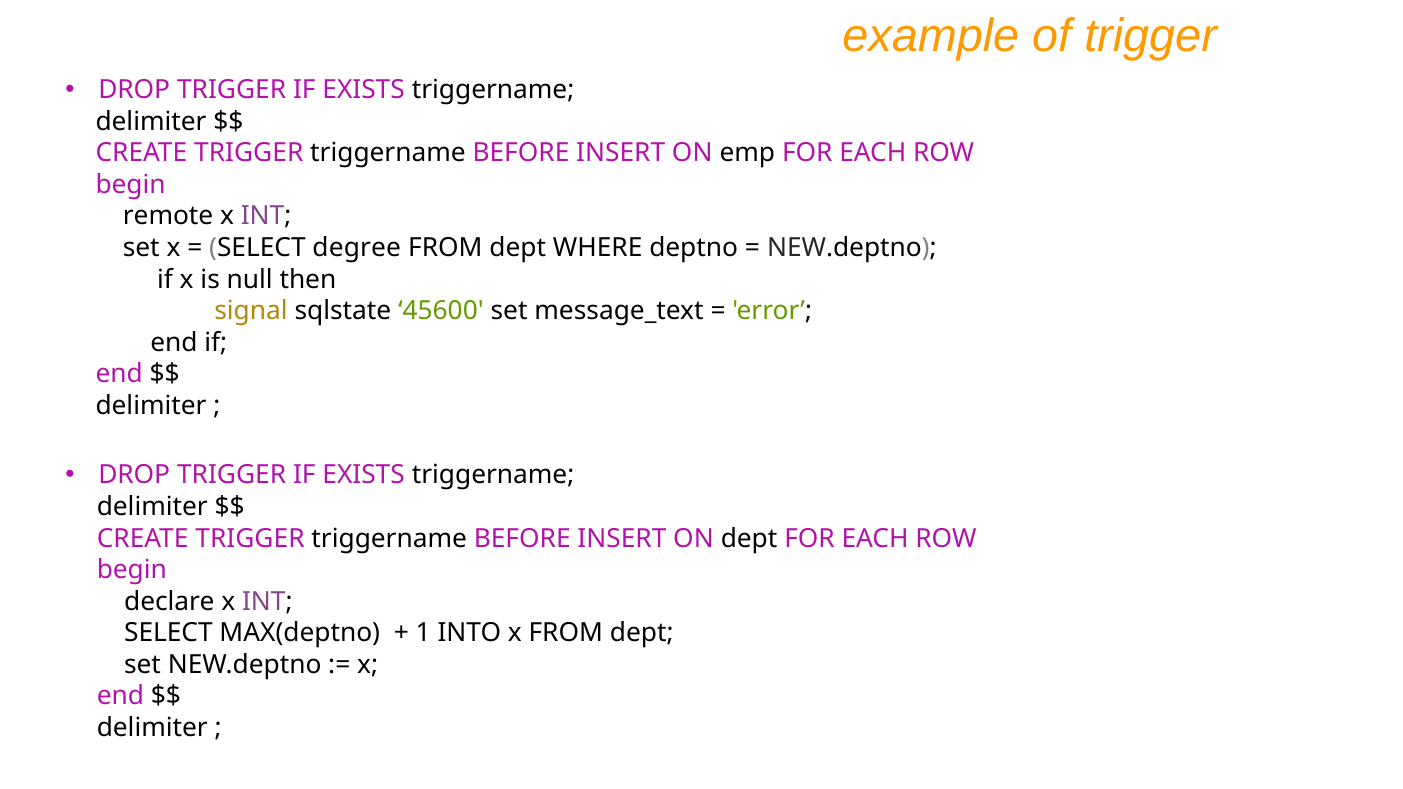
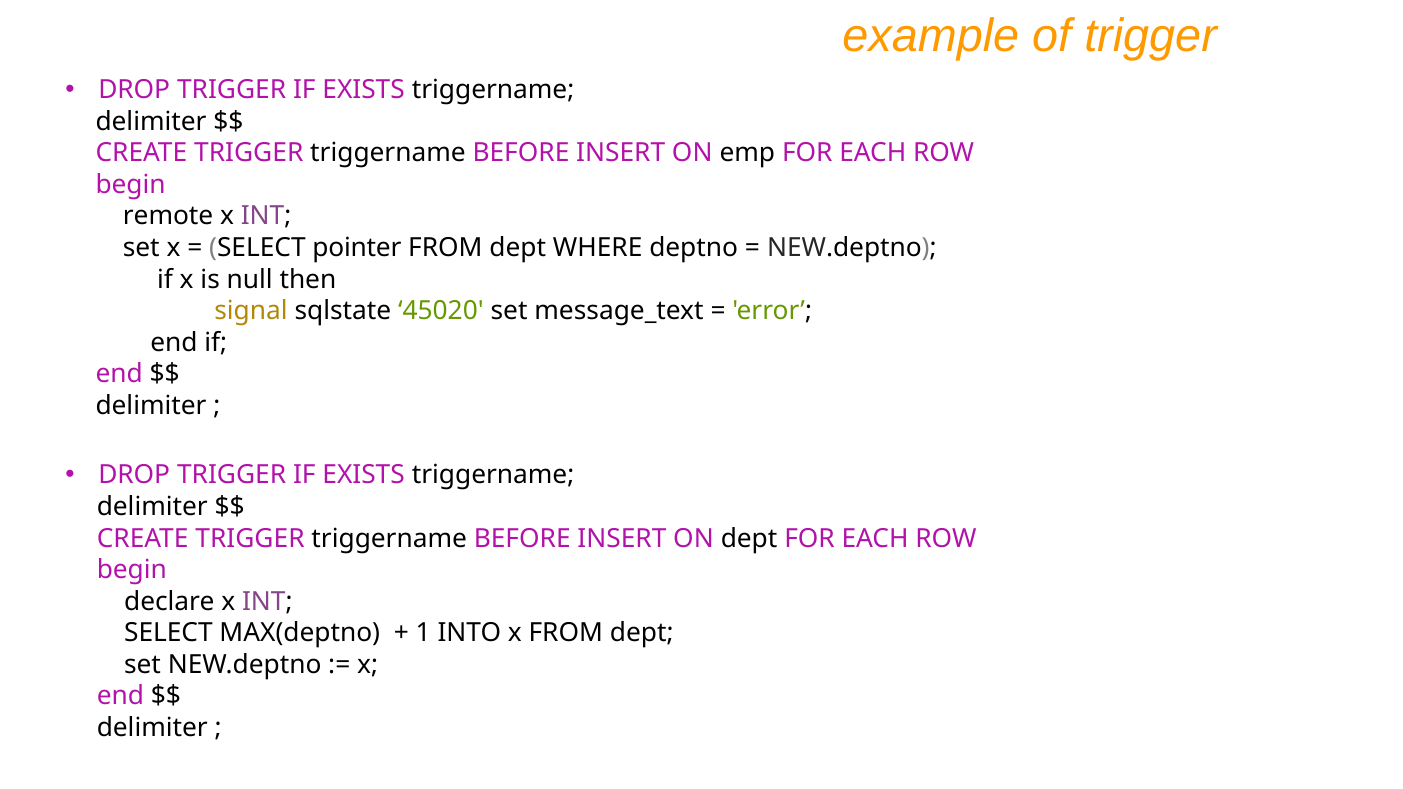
degree: degree -> pointer
45600: 45600 -> 45020
